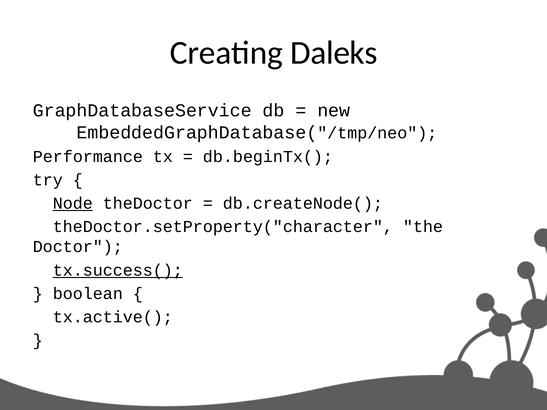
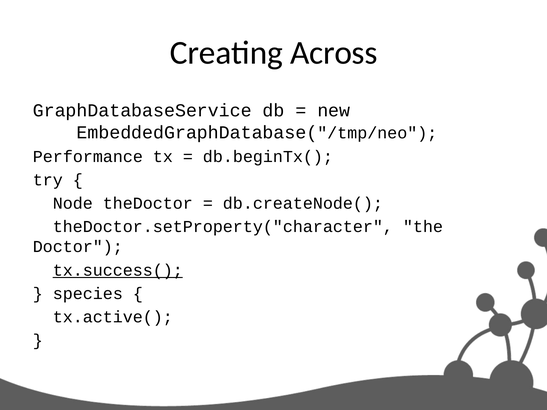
Daleks: Daleks -> Across
Node underline: present -> none
boolean: boolean -> species
